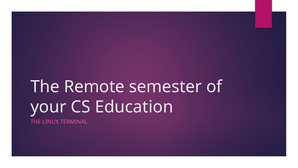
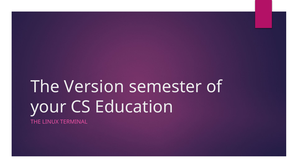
Remote: Remote -> Version
